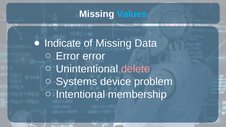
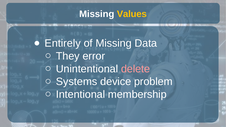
Values colour: light blue -> yellow
Indicate: Indicate -> Entirely
Error at (68, 56): Error -> They
